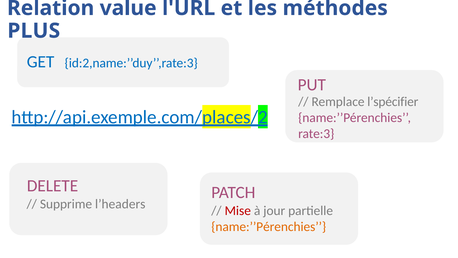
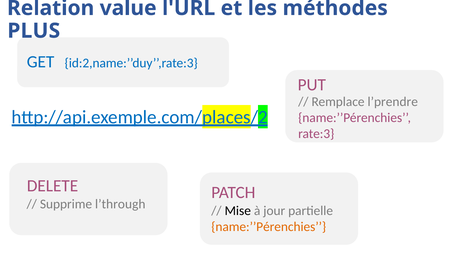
l’spécifier: l’spécifier -> l’prendre
l’headers: l’headers -> l’through
Mise colour: red -> black
